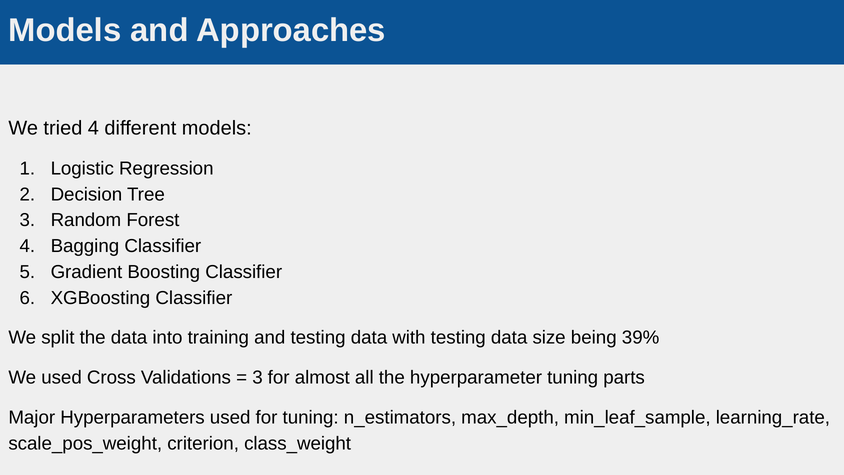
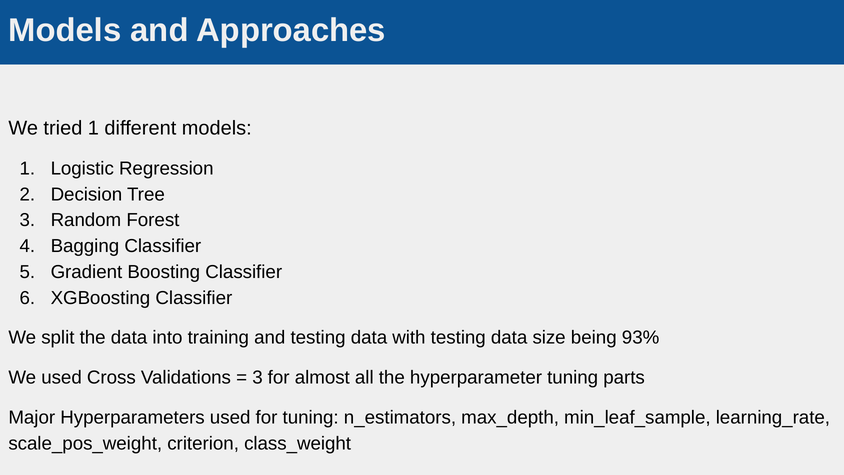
tried 4: 4 -> 1
39%: 39% -> 93%
